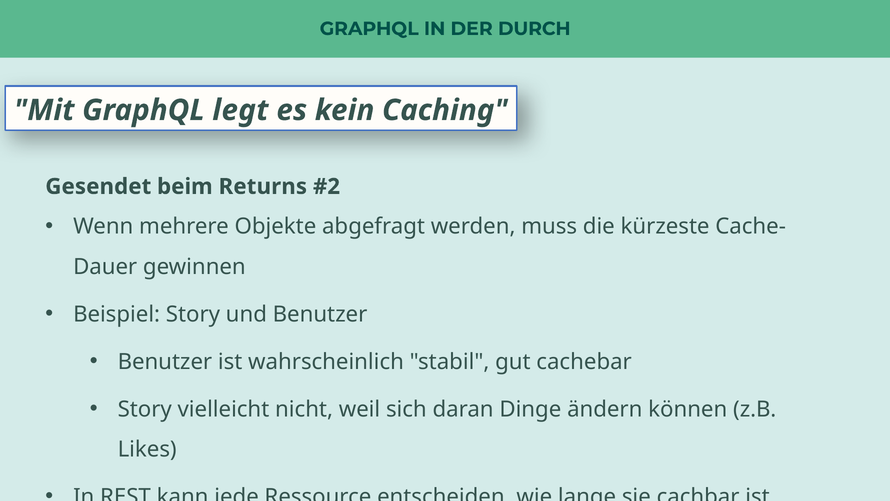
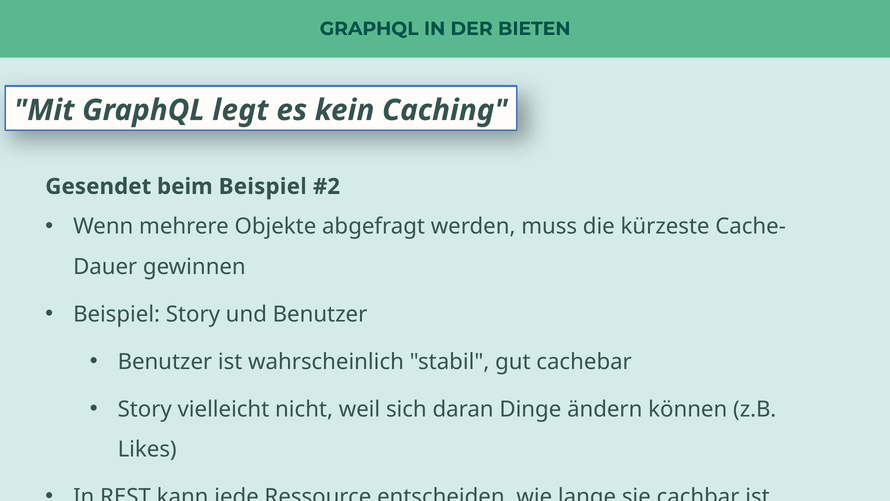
DURCH: DURCH -> BIETEN
beim Returns: Returns -> Beispiel
